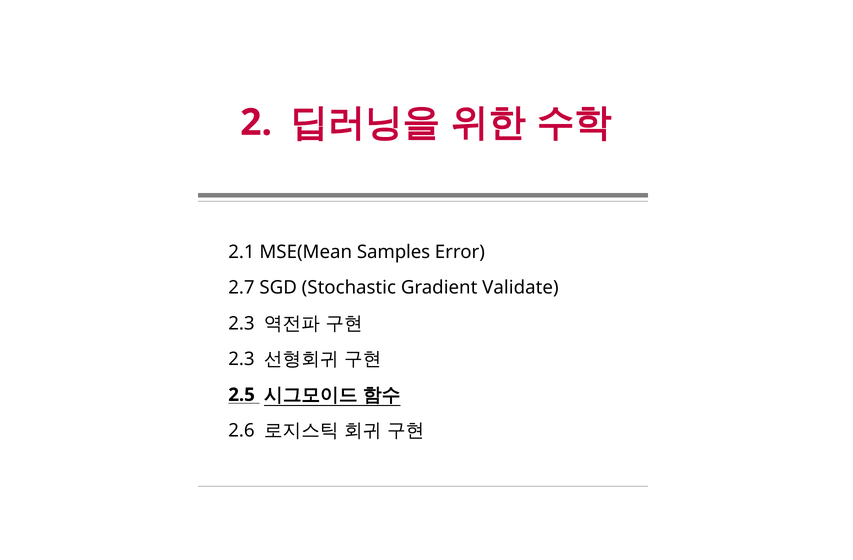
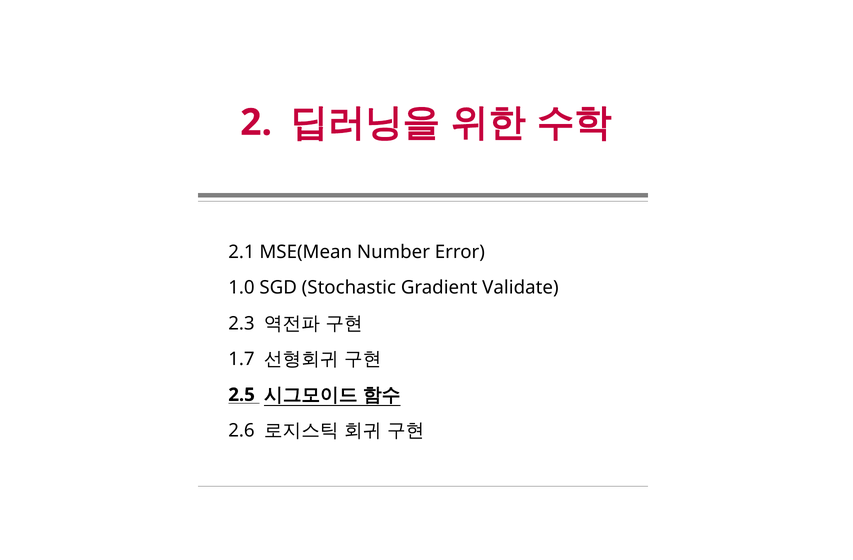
Samples: Samples -> Number
2.7: 2.7 -> 1.0
2.3 at (241, 359): 2.3 -> 1.7
